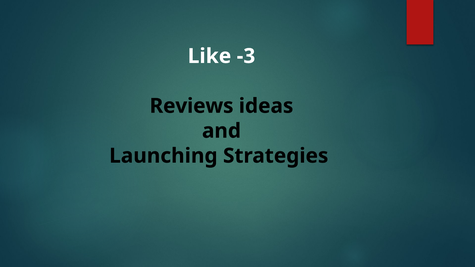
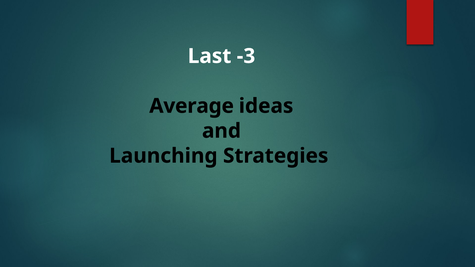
Like: Like -> Last
Reviews: Reviews -> Average
